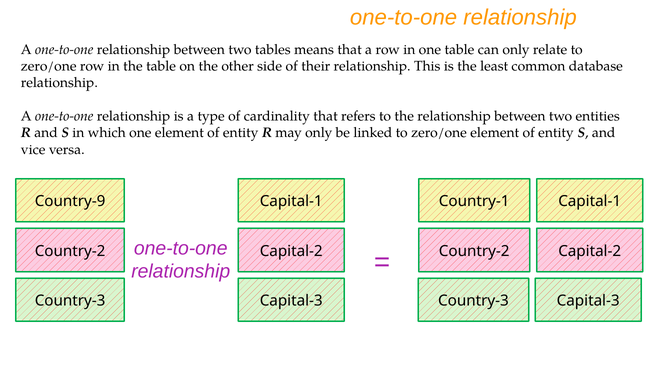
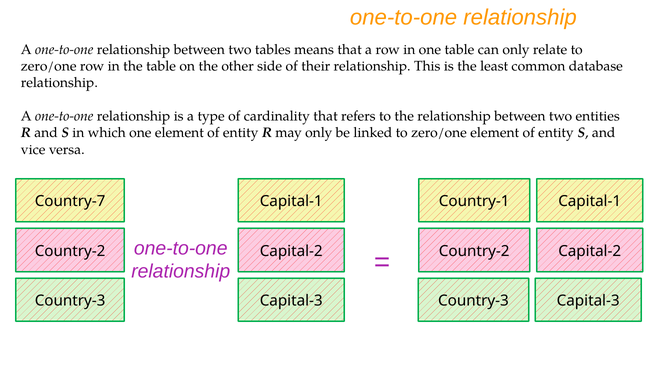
Country-9: Country-9 -> Country-7
